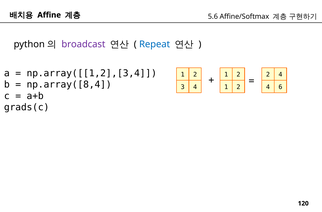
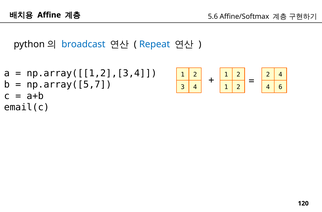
broadcast colour: purple -> blue
np.array([8,4: np.array([8,4 -> np.array([5,7
grads(c: grads(c -> email(c
